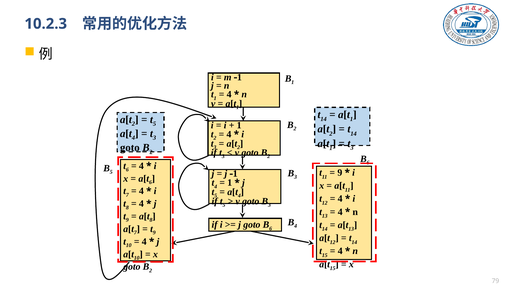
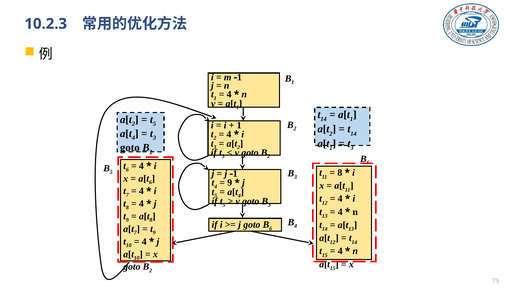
9 at (340, 173): 9 -> 8
1 at (230, 183): 1 -> 9
